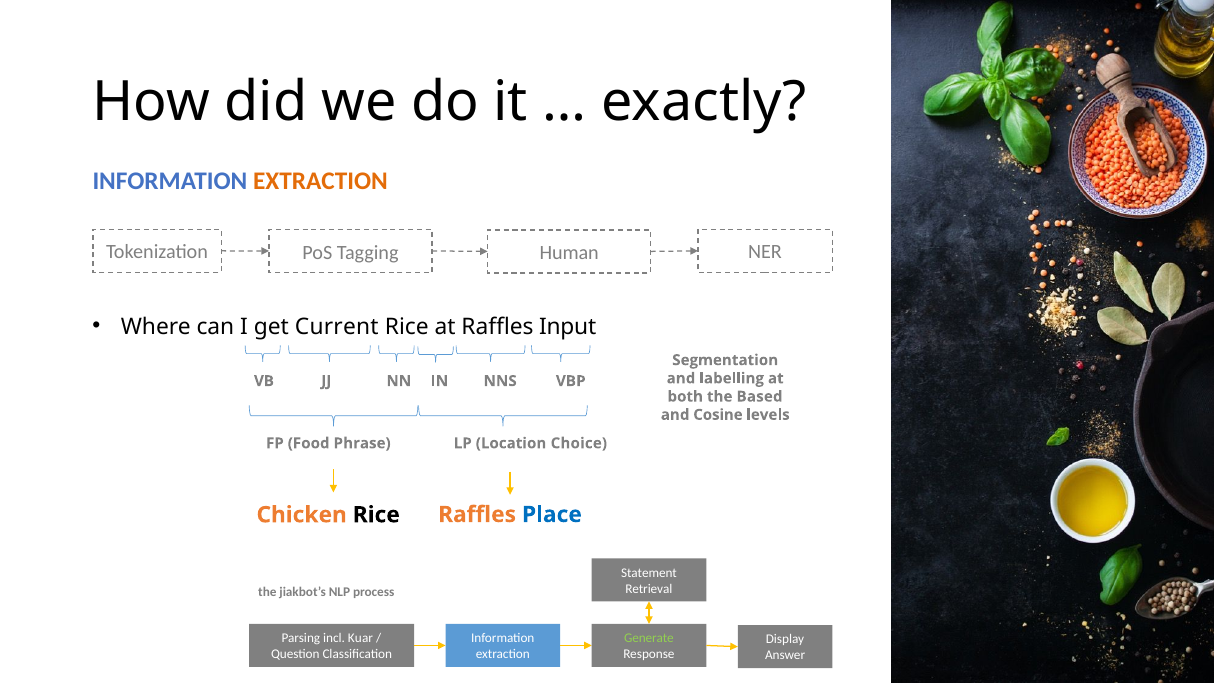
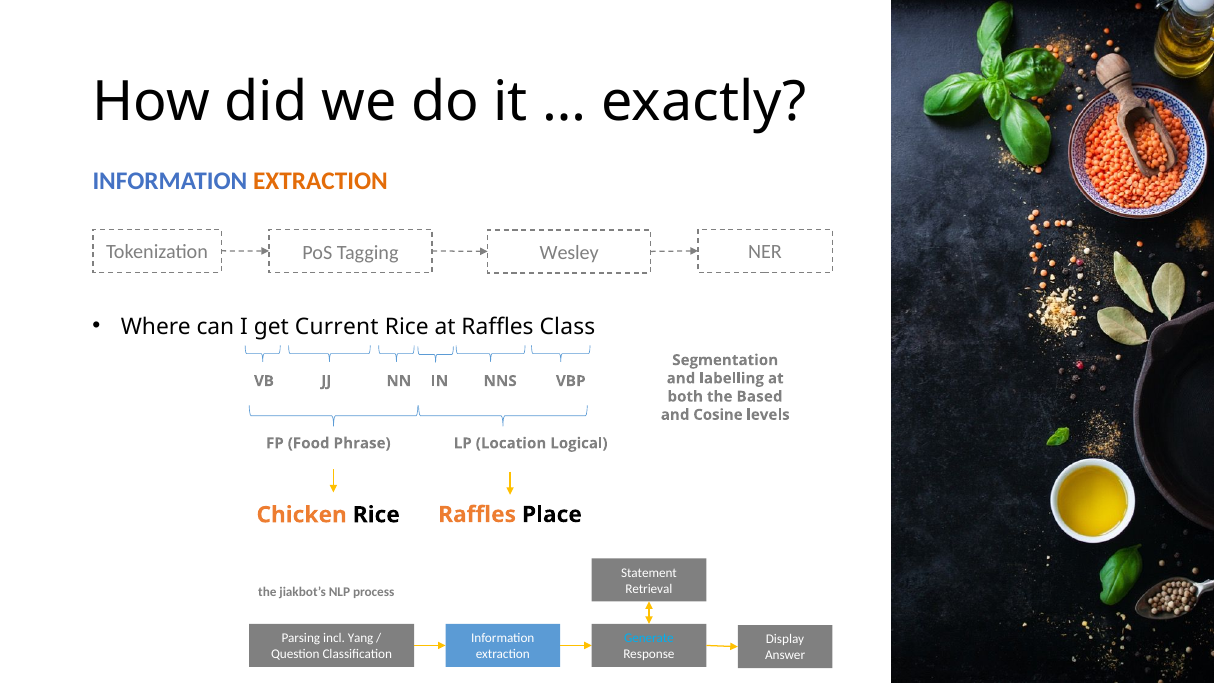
Human: Human -> Wesley
Input: Input -> Class
Choice: Choice -> Logical
Place colour: blue -> black
Kuar: Kuar -> Yang
Generate colour: light green -> light blue
